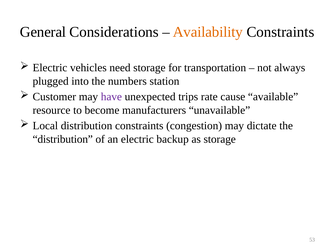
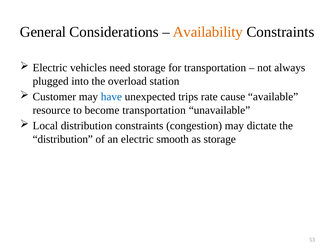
numbers: numbers -> overload
have colour: purple -> blue
become manufacturers: manufacturers -> transportation
backup: backup -> smooth
